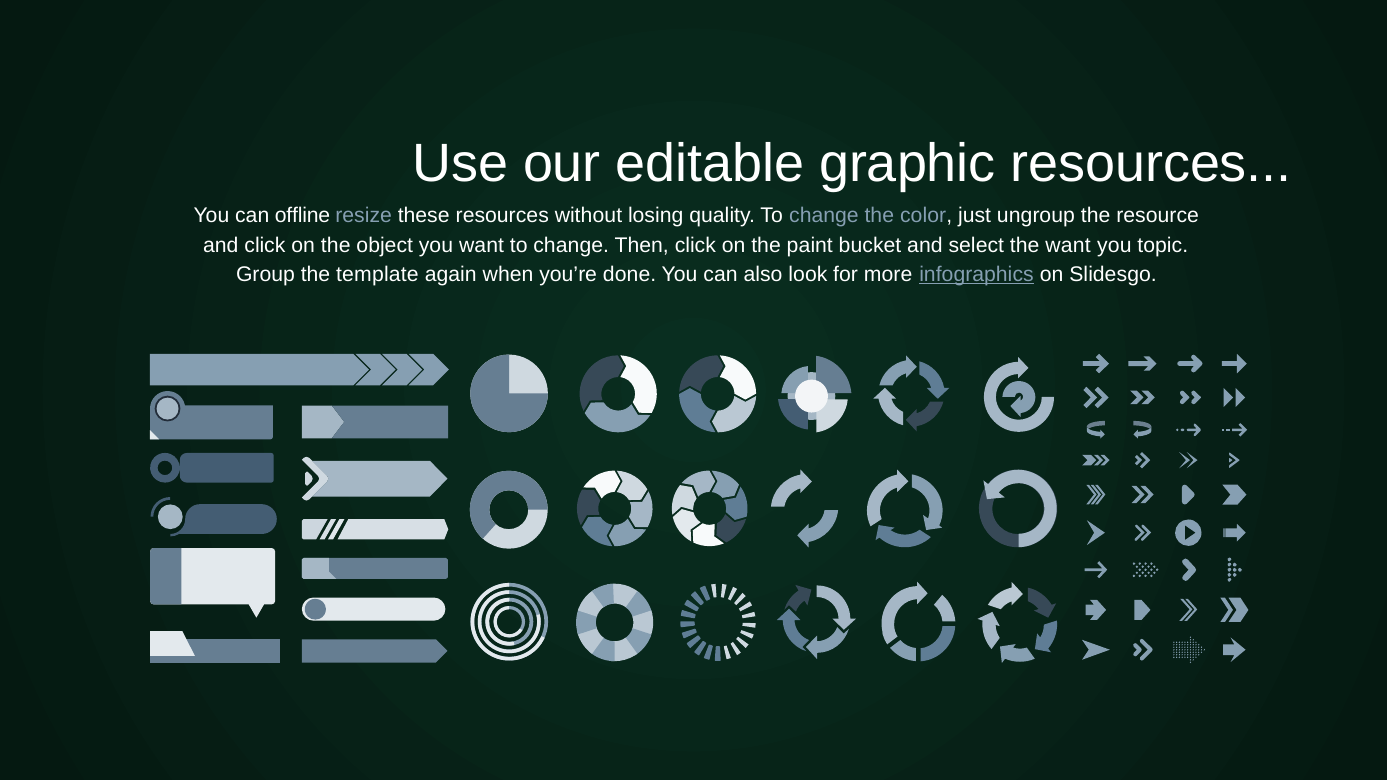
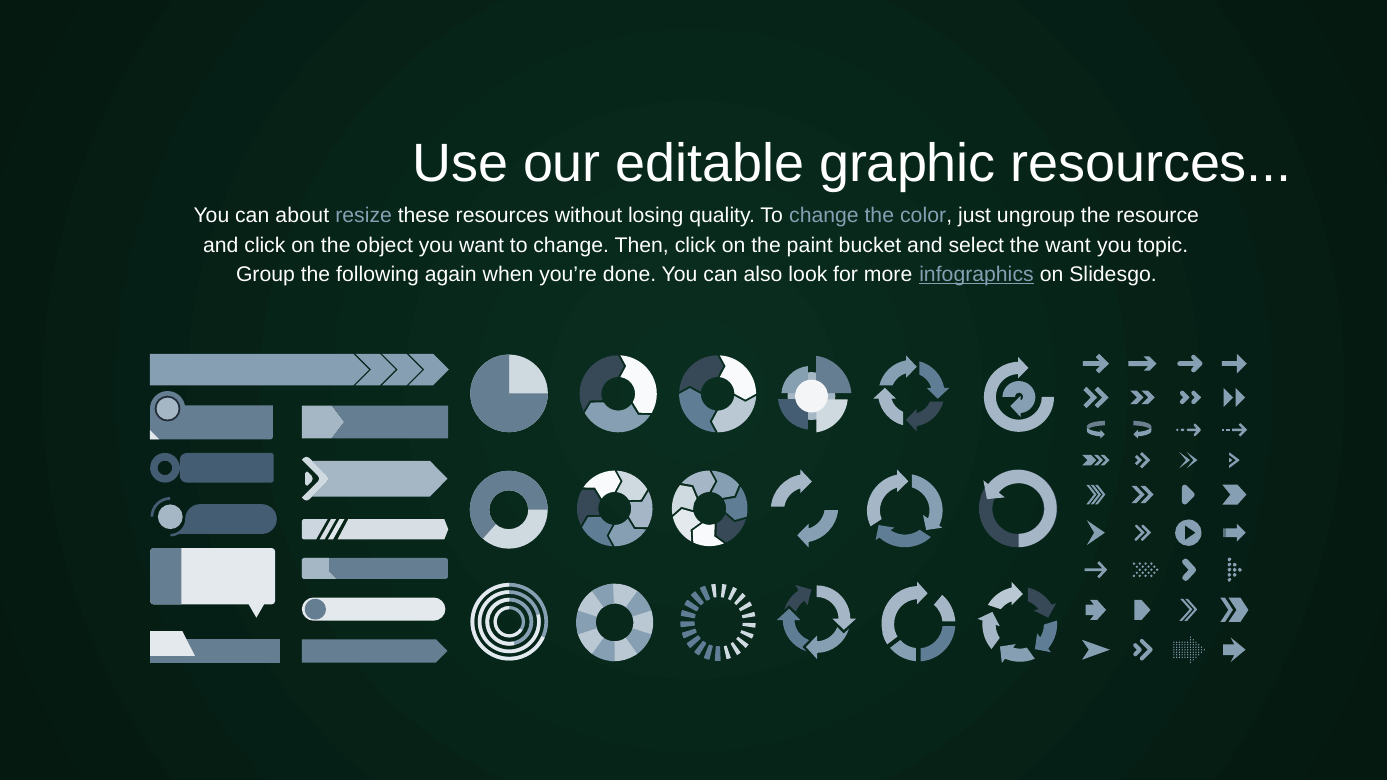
offline: offline -> about
template: template -> following
